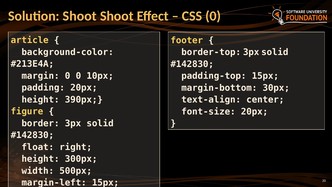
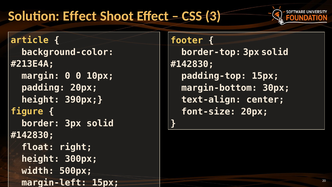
Solution Shoot: Shoot -> Effect
CSS 0: 0 -> 3
